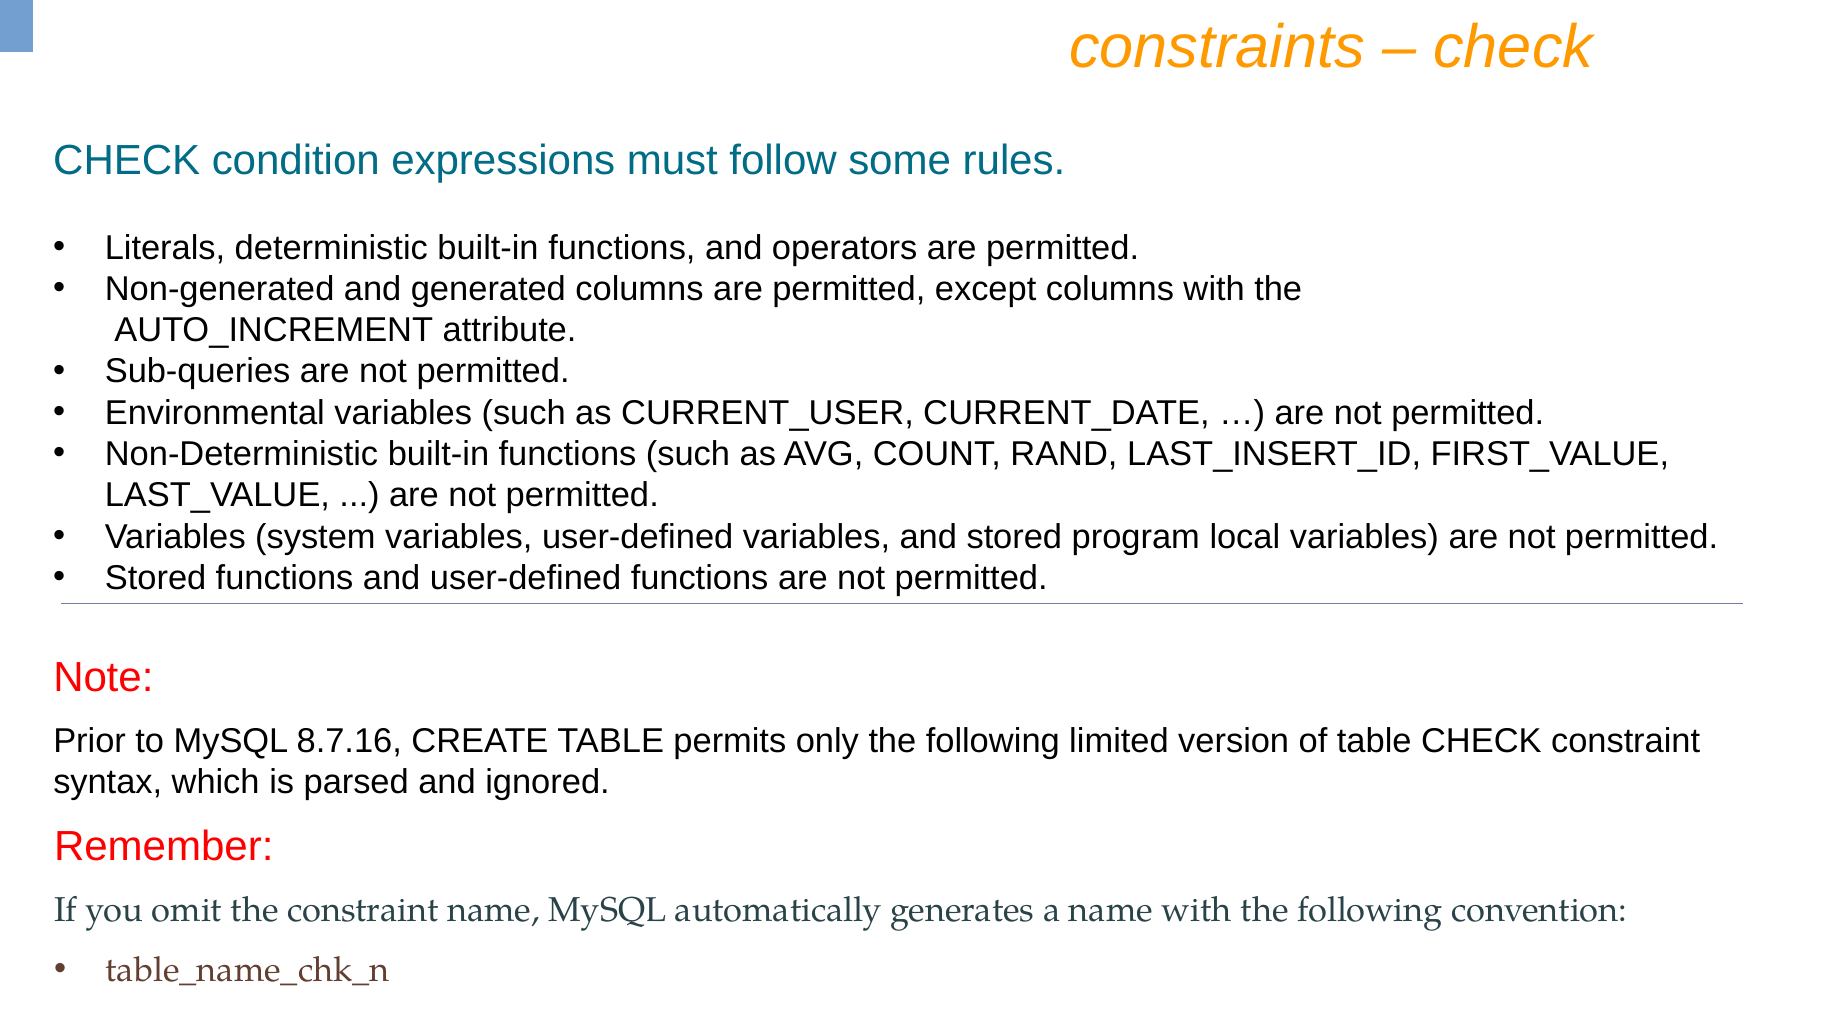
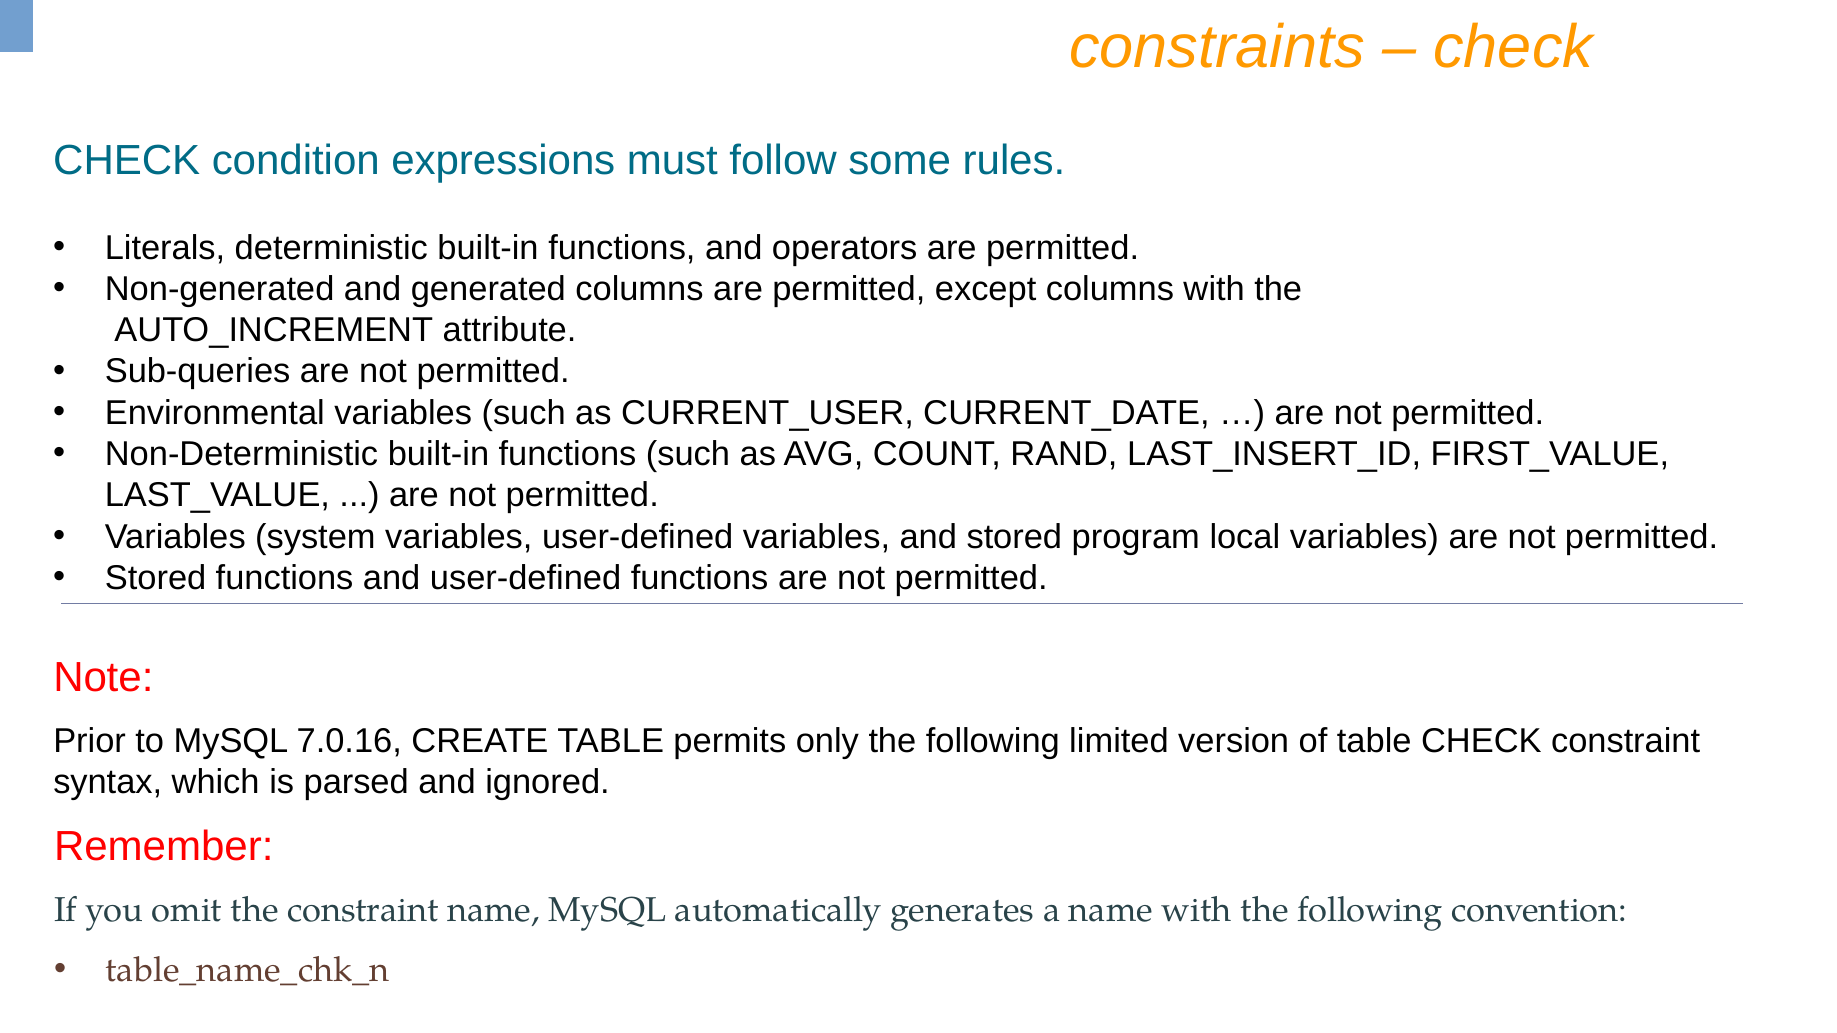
8.7.16: 8.7.16 -> 7.0.16
